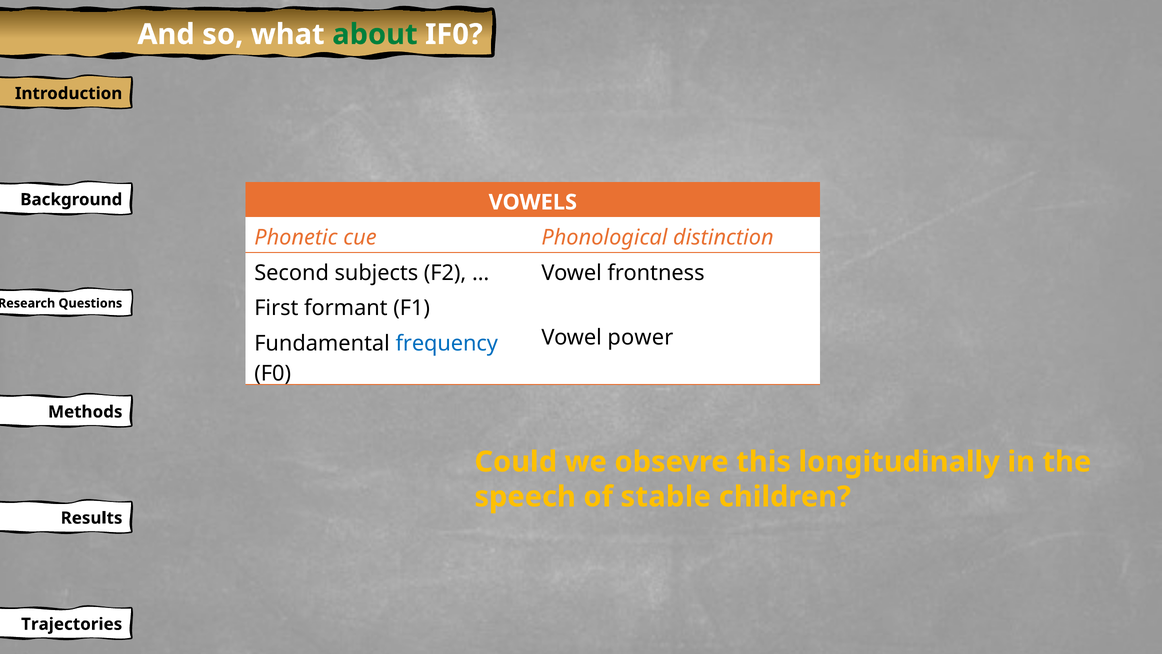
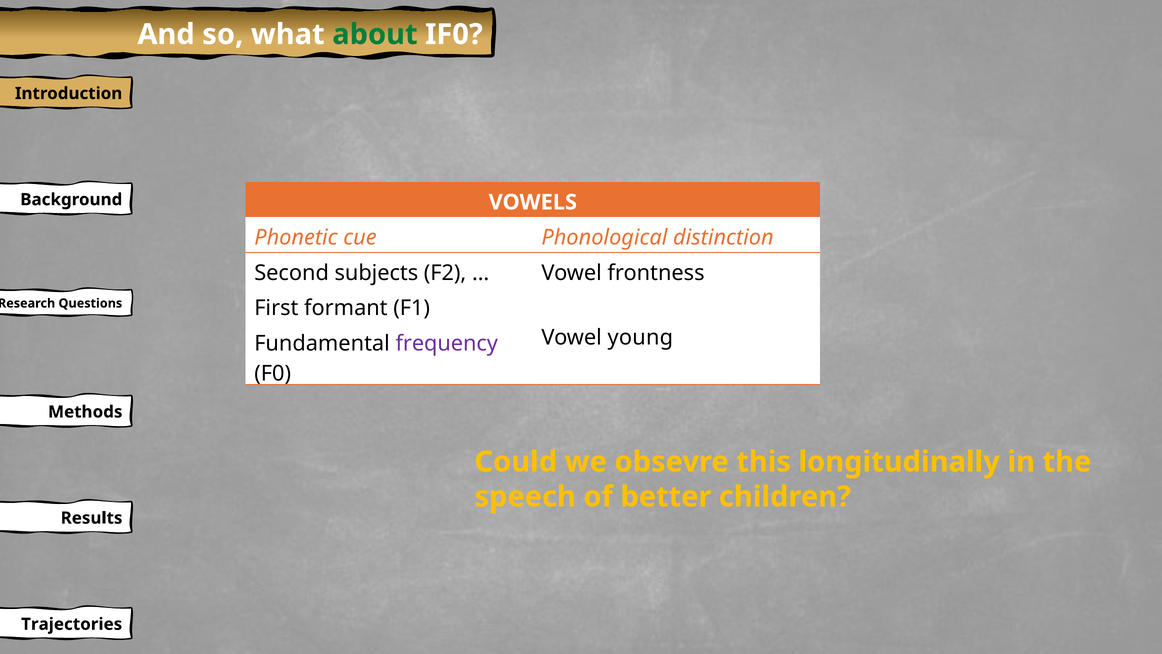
power: power -> young
frequency colour: blue -> purple
stable: stable -> better
